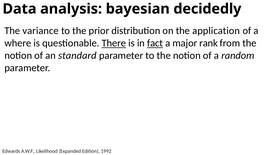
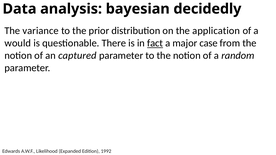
where: where -> would
There underline: present -> none
rank: rank -> case
standard: standard -> captured
